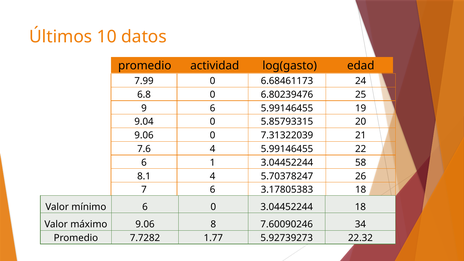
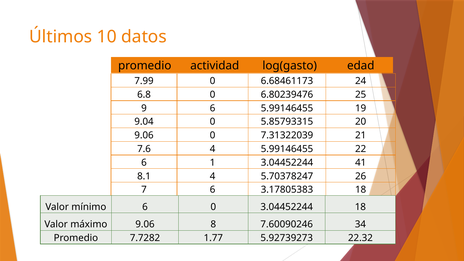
58: 58 -> 41
